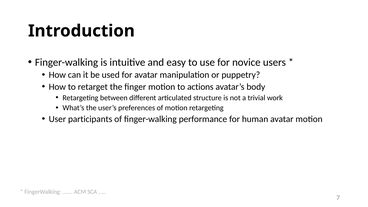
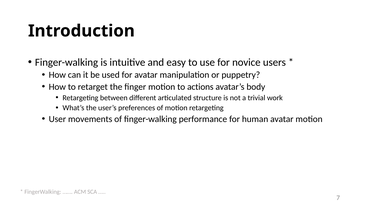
participants: participants -> movements
